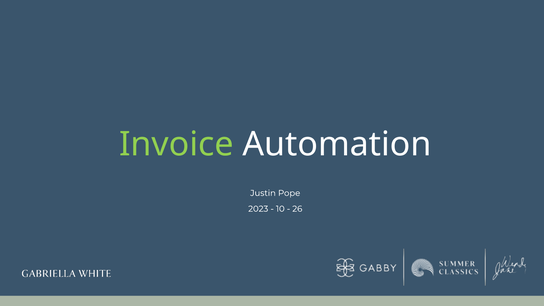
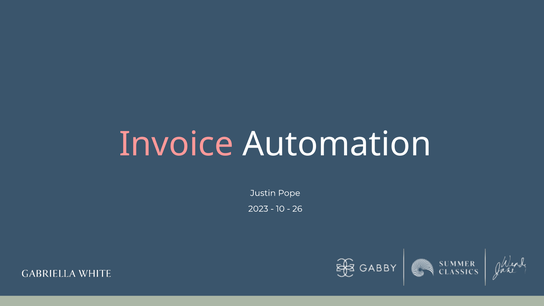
Invoice colour: light green -> pink
